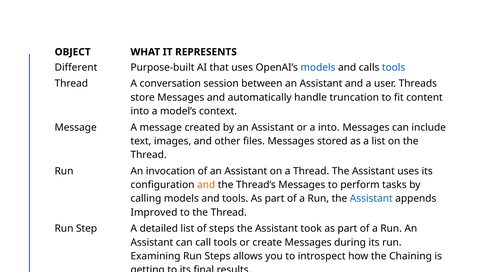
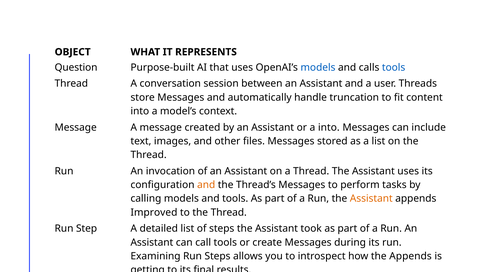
Different: Different -> Question
Assistant at (371, 199) colour: blue -> orange
the Chaining: Chaining -> Appends
